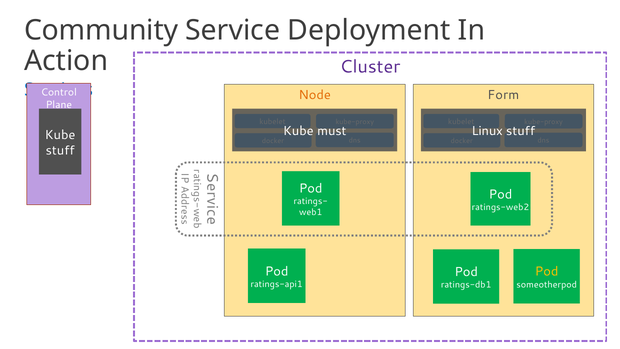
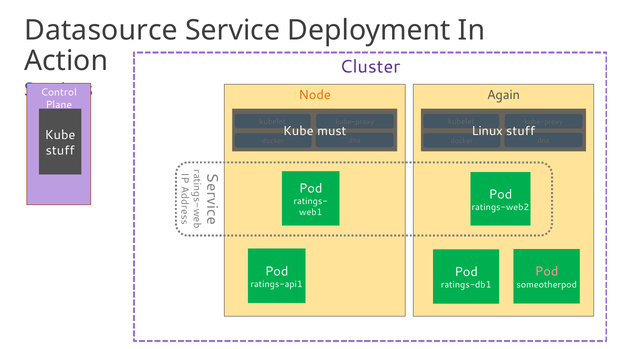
Community: Community -> Datasource
Form: Form -> Again
Pod at (547, 272) colour: yellow -> pink
